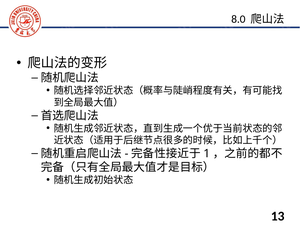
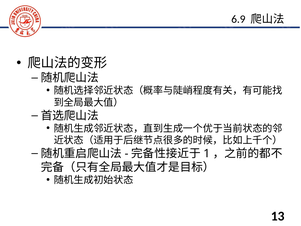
8.0: 8.0 -> 6.9
